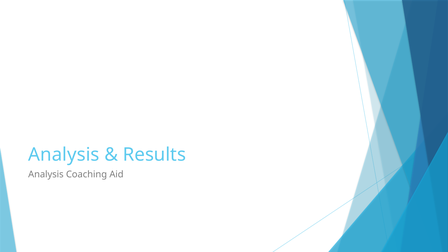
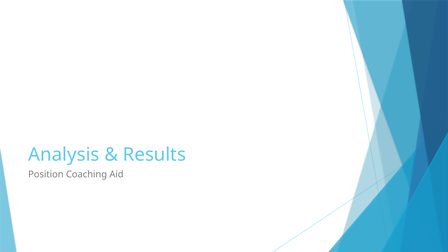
Analysis at (46, 174): Analysis -> Position
